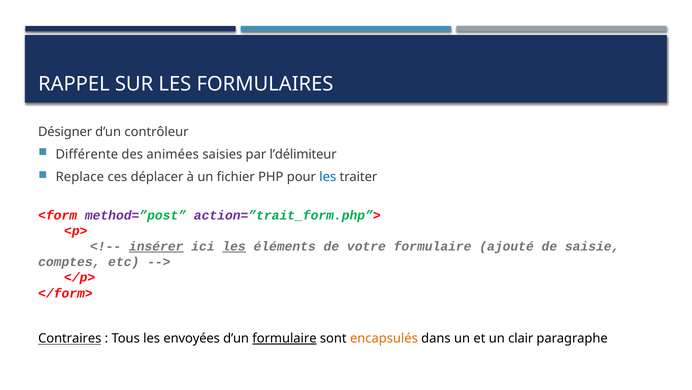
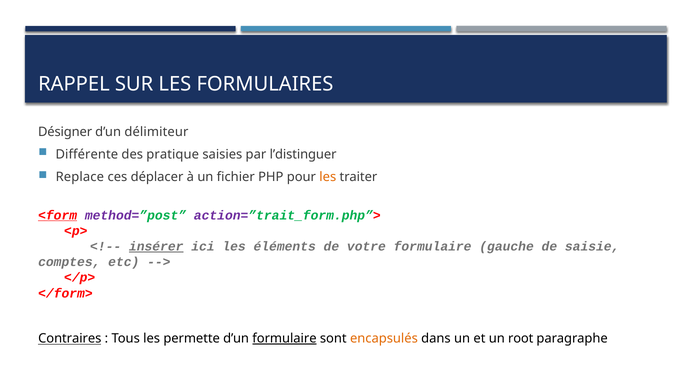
contrôleur: contrôleur -> délimiteur
animées: animées -> pratique
l’délimiteur: l’délimiteur -> l’distinguer
les at (328, 177) colour: blue -> orange
<form underline: none -> present
les at (234, 246) underline: present -> none
ajouté: ajouté -> gauche
envoyées: envoyées -> permette
clair: clair -> root
